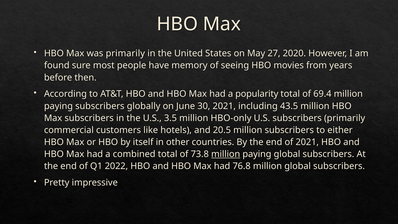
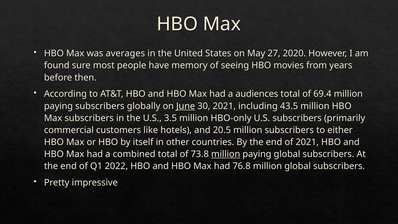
was primarily: primarily -> averages
popularity: popularity -> audiences
June underline: none -> present
